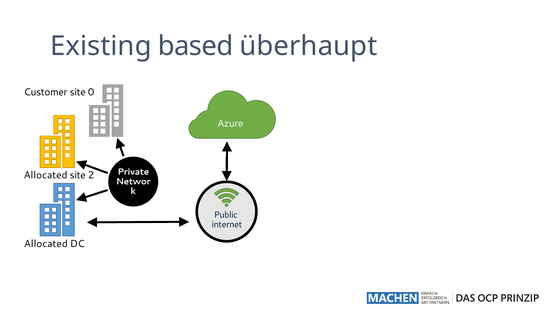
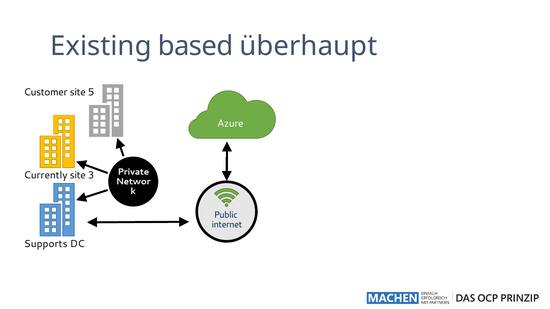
0: 0 -> 5
Allocated at (46, 176): Allocated -> Currently
2: 2 -> 3
Allocated at (46, 244): Allocated -> Supports
